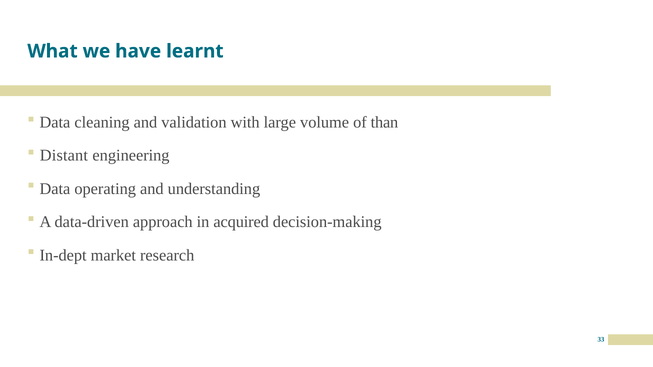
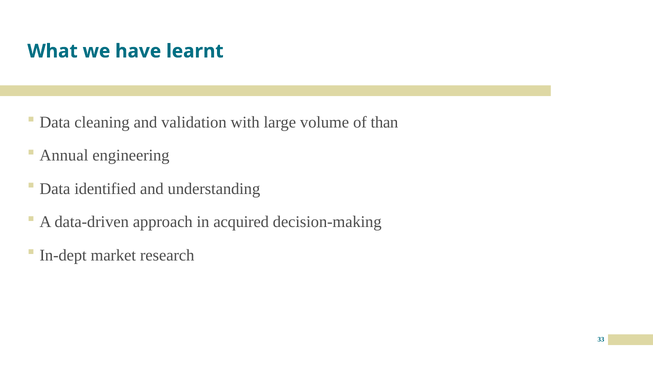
Distant: Distant -> Annual
operating: operating -> identified
